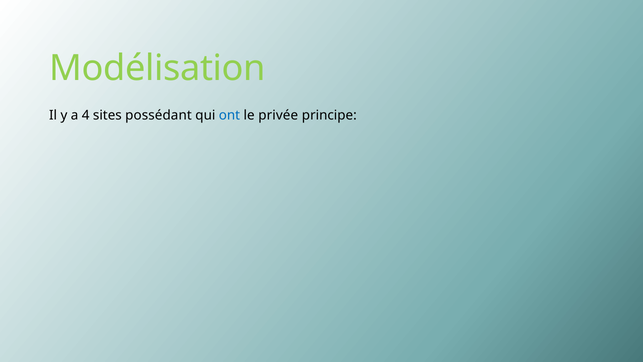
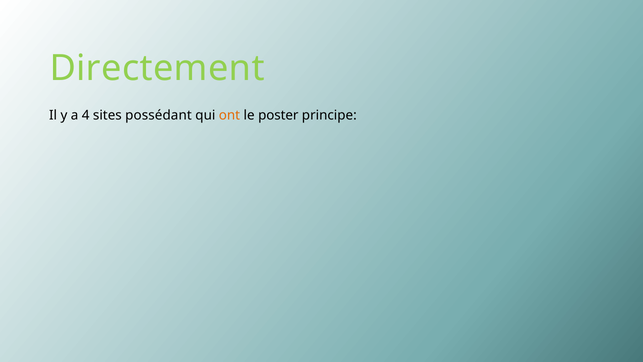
Modélisation: Modélisation -> Directement
ont colour: blue -> orange
privée: privée -> poster
